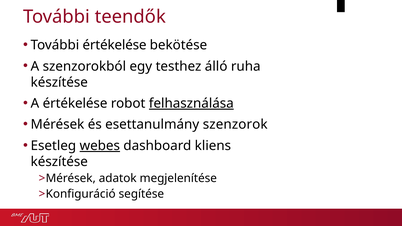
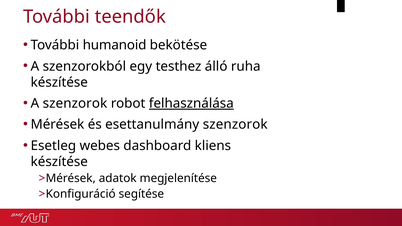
További értékelése: értékelése -> humanoid
A értékelése: értékelése -> szenzorok
webes underline: present -> none
